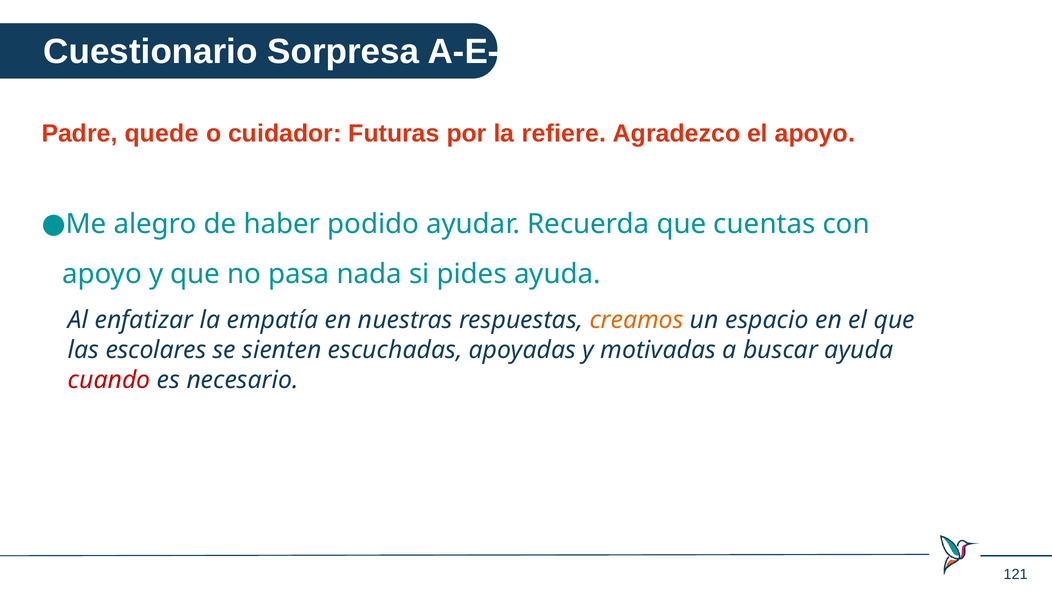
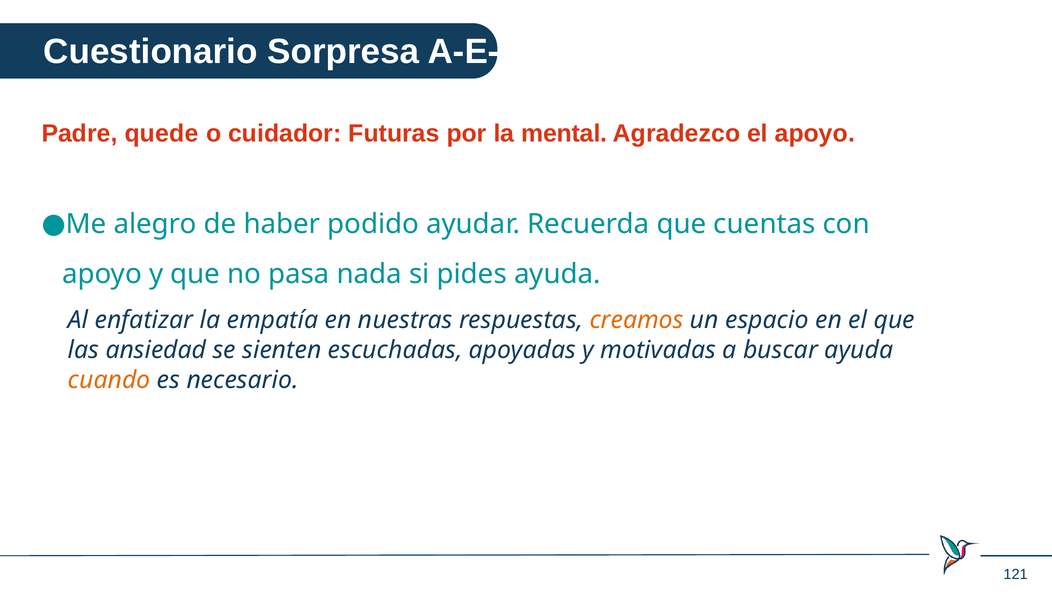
refiere: refiere -> mental
escolares: escolares -> ansiedad
cuando colour: red -> orange
